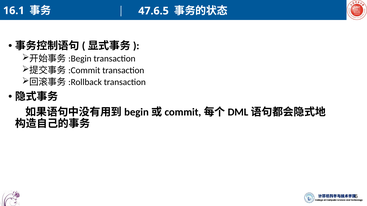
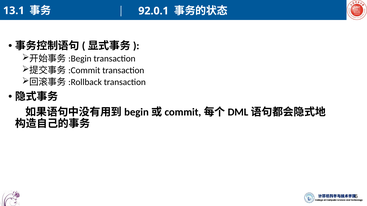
16.1: 16.1 -> 13.1
47.6.5: 47.6.5 -> 92.0.1
